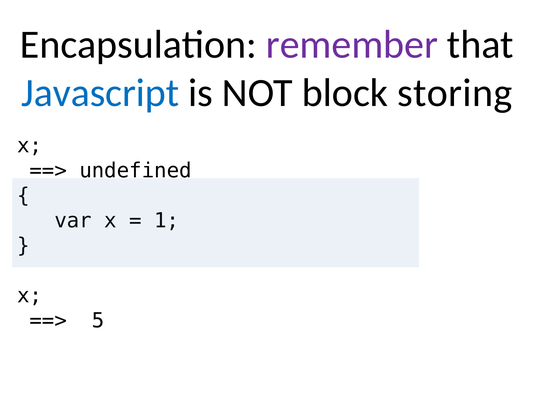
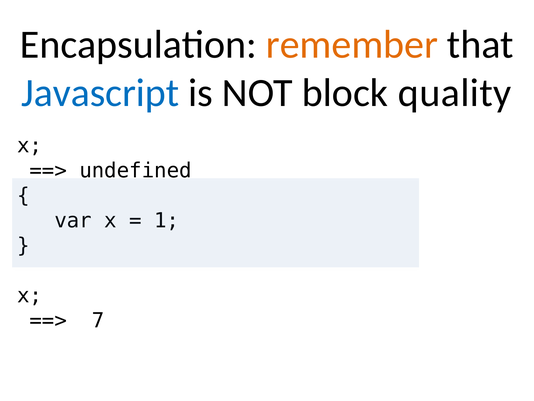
remember colour: purple -> orange
storing: storing -> quality
5: 5 -> 7
